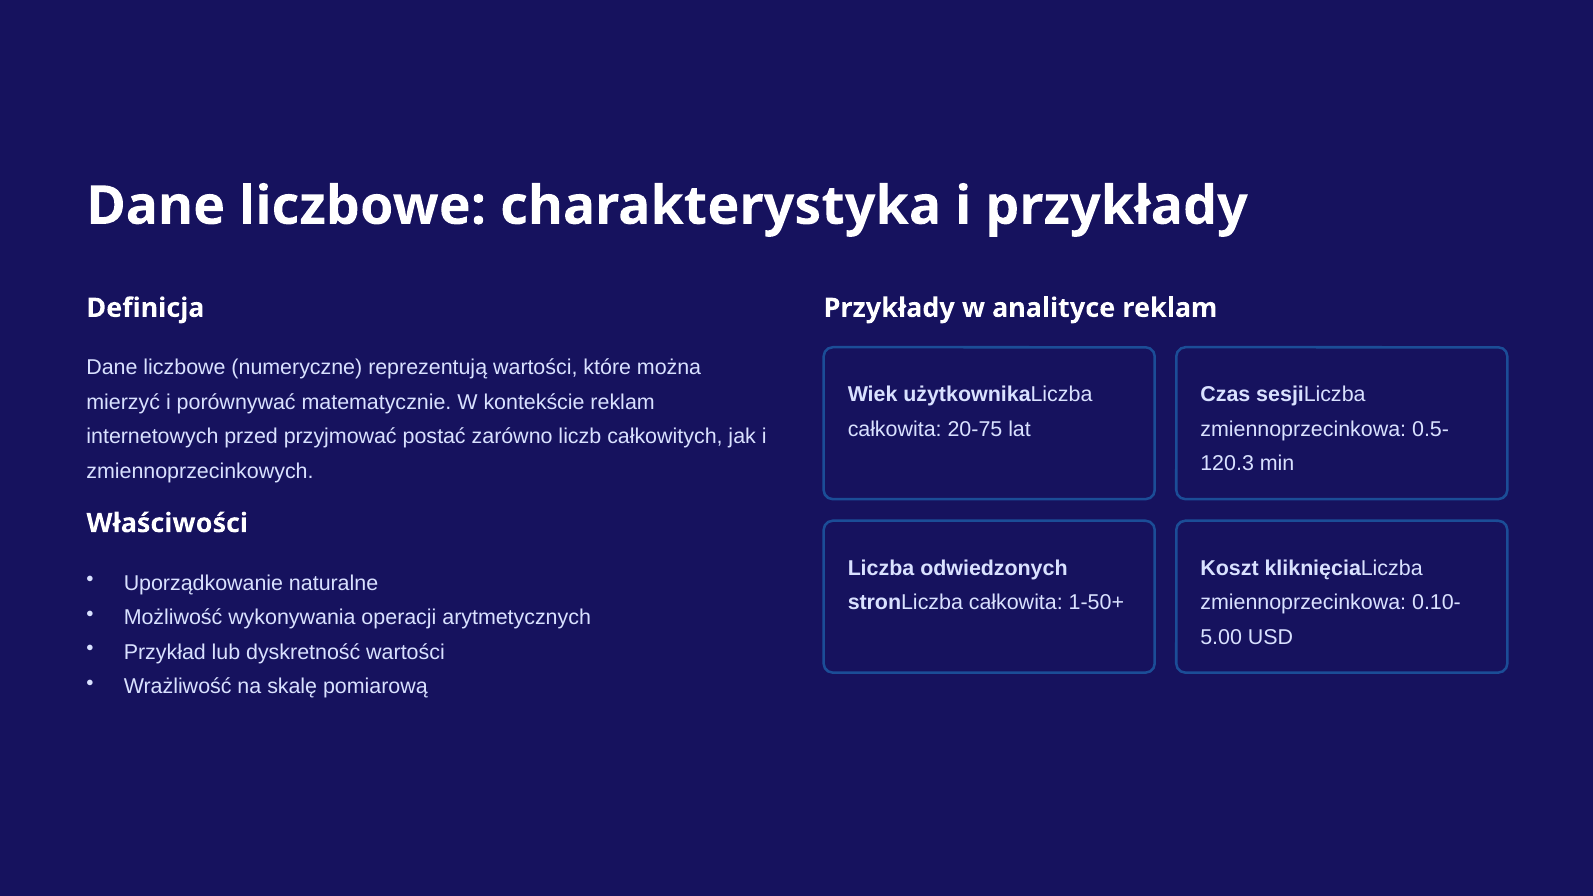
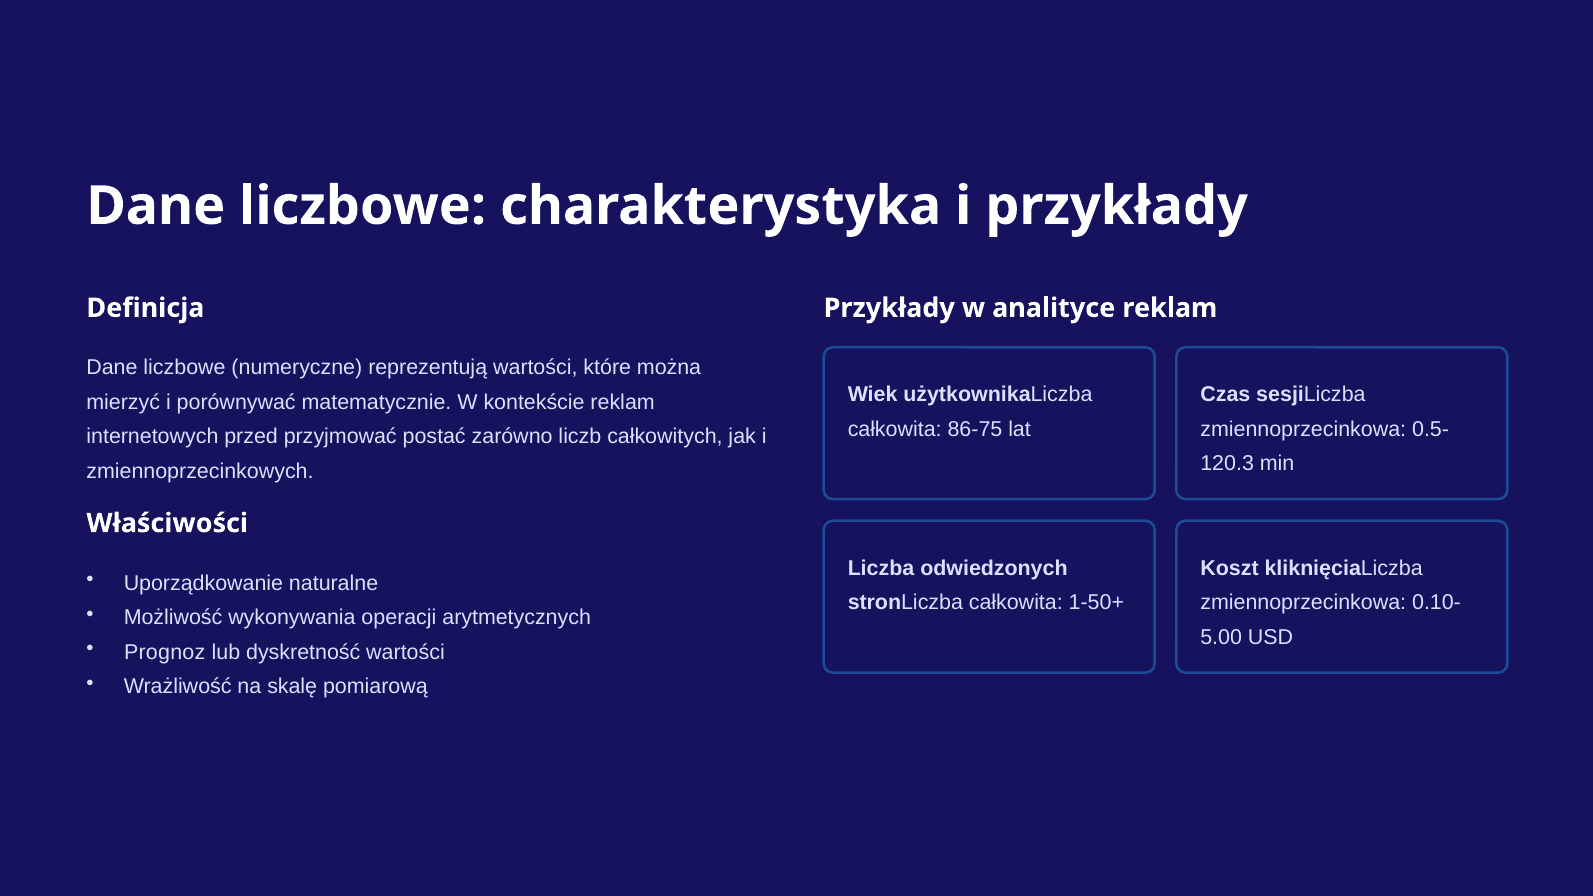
20-75: 20-75 -> 86-75
Przykład: Przykład -> Prognoz
